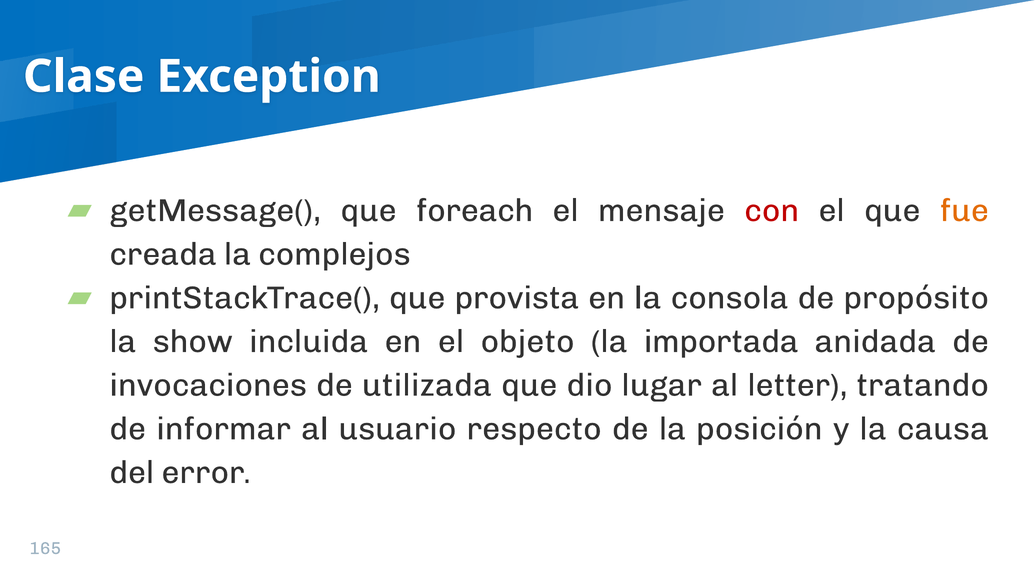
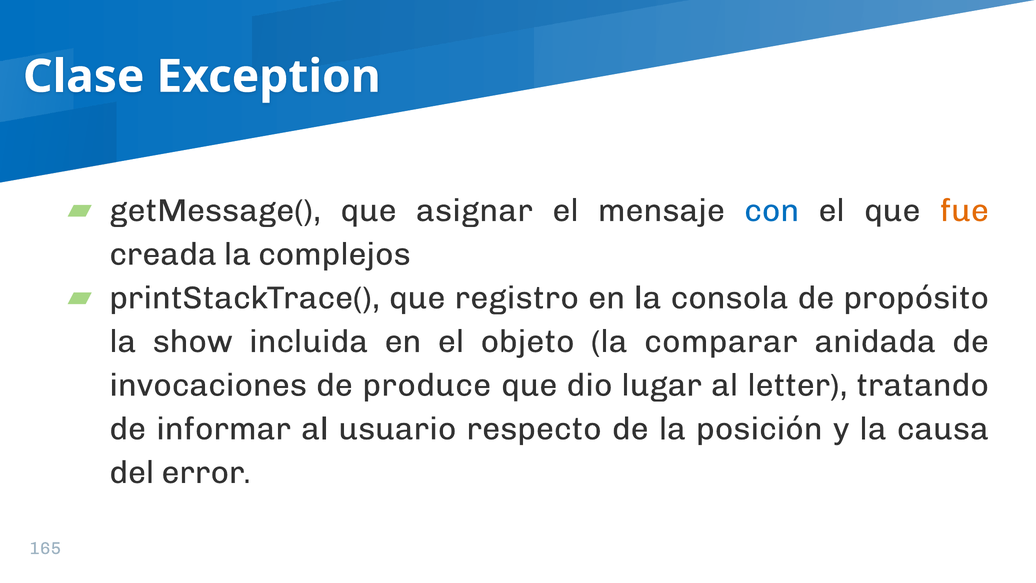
foreach: foreach -> asignar
con colour: red -> blue
provista: provista -> registro
importada: importada -> comparar
utilizada: utilizada -> produce
